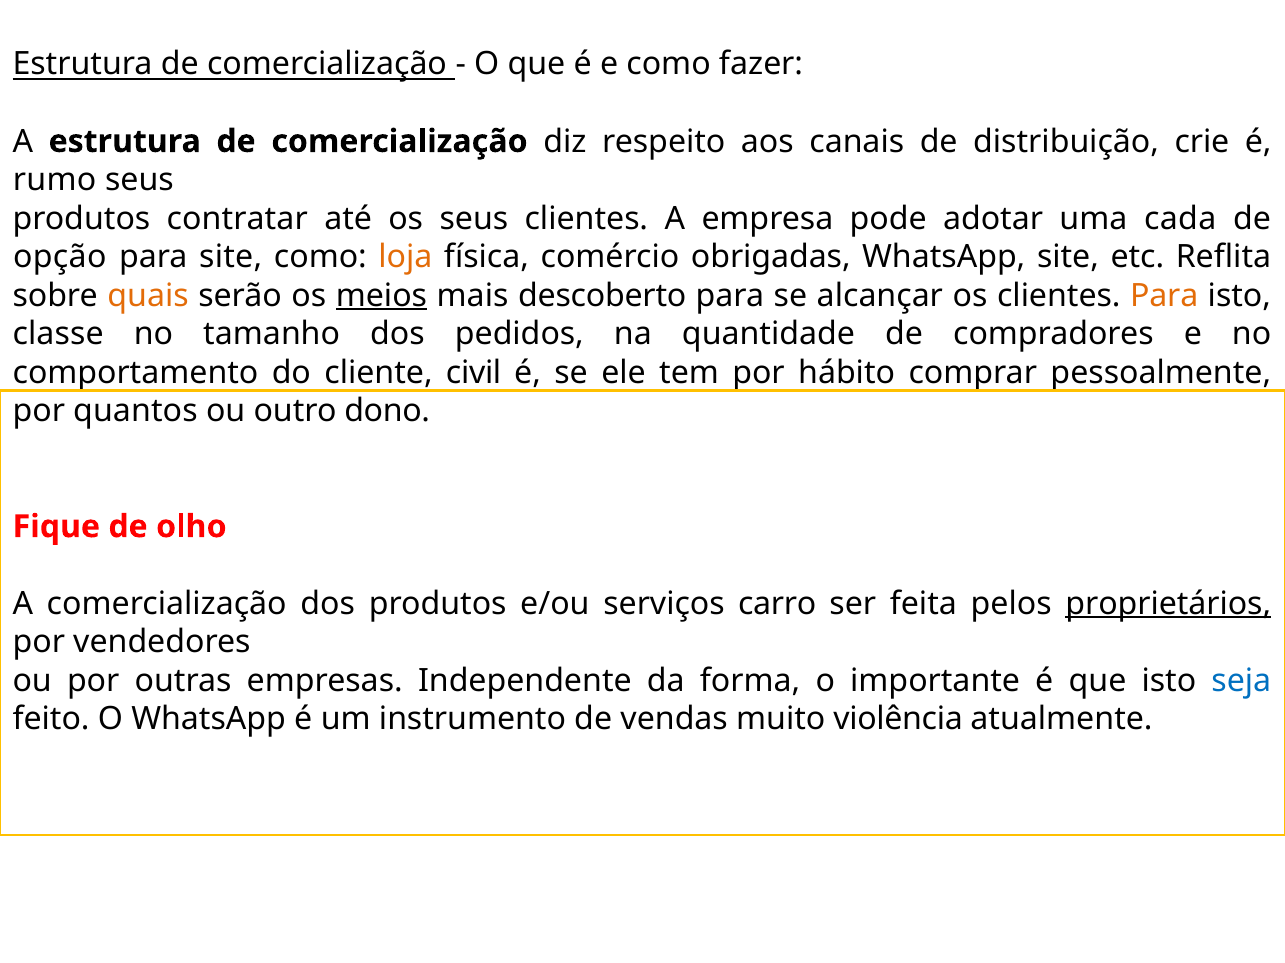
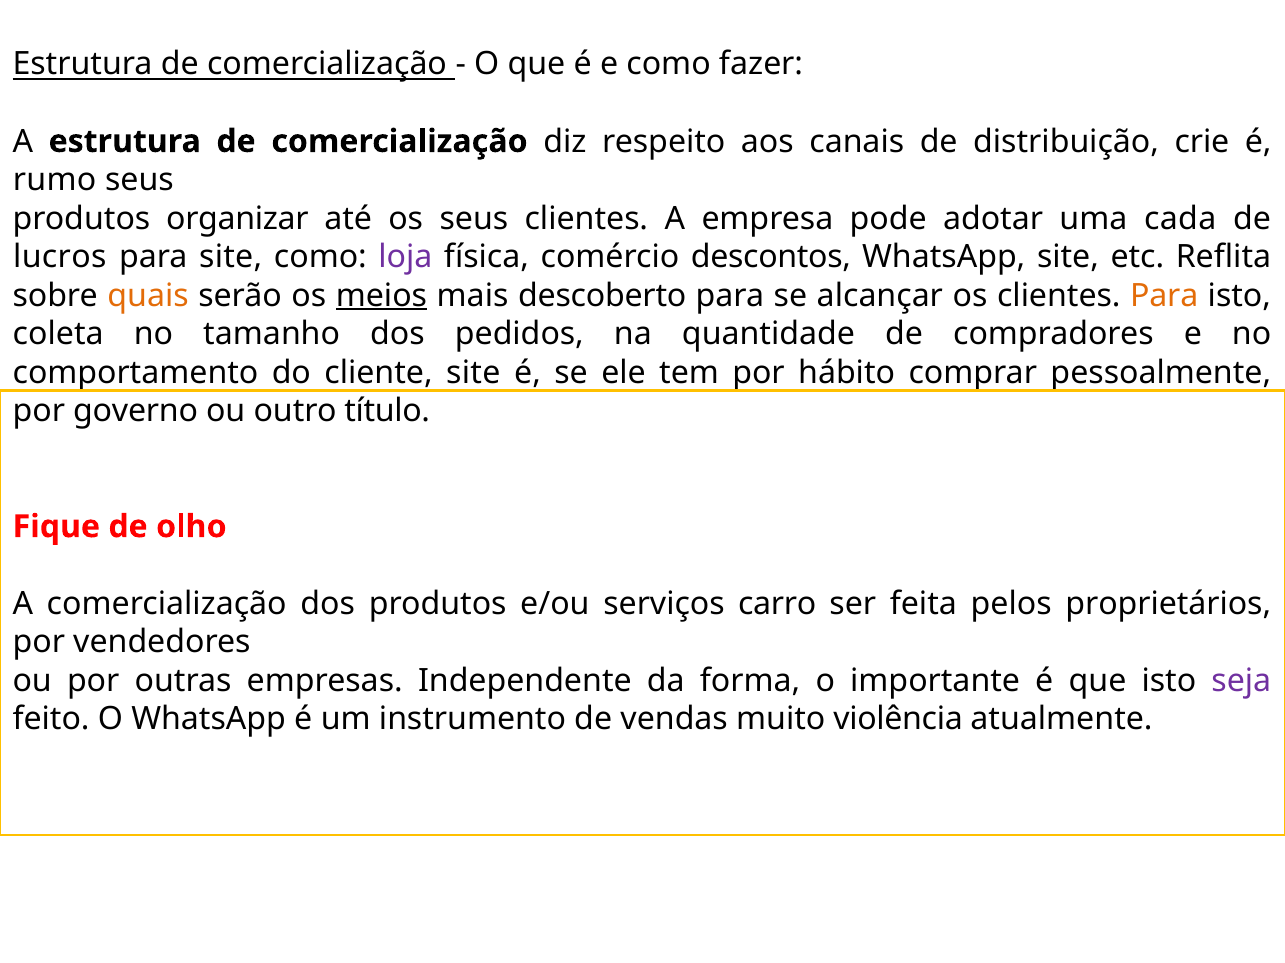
contratar: contratar -> organizar
opção: opção -> lucros
loja colour: orange -> purple
obrigadas: obrigadas -> descontos
classe: classe -> coleta
cliente civil: civil -> site
quantos: quantos -> governo
dono: dono -> título
proprietários underline: present -> none
seja colour: blue -> purple
